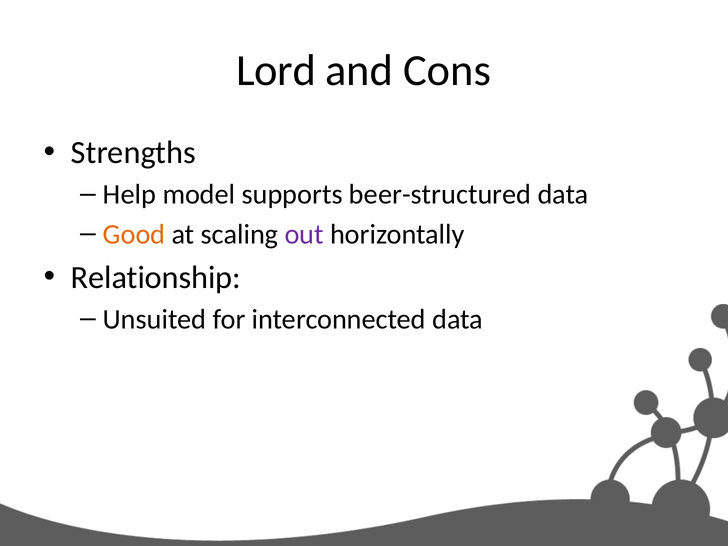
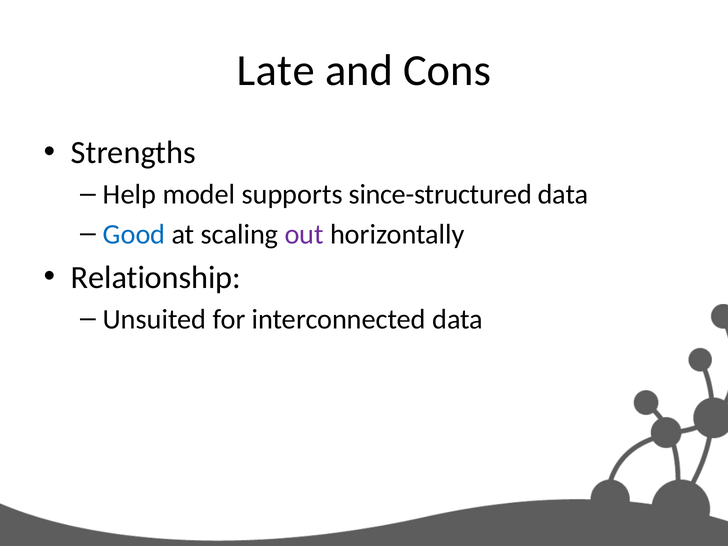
Lord: Lord -> Late
beer-structured: beer-structured -> since-structured
Good colour: orange -> blue
